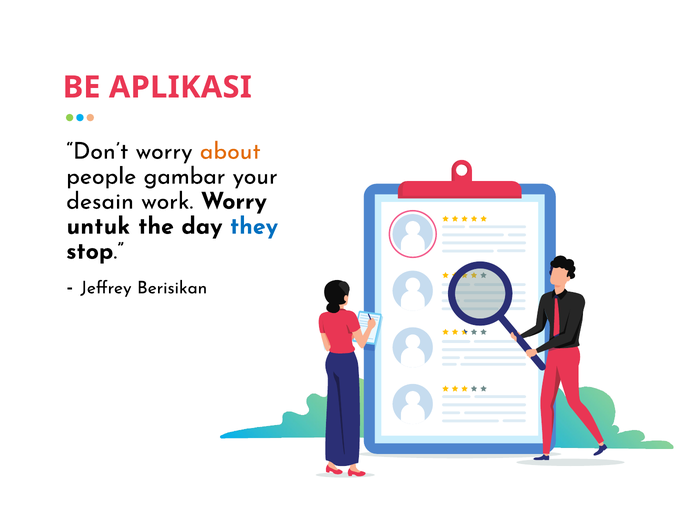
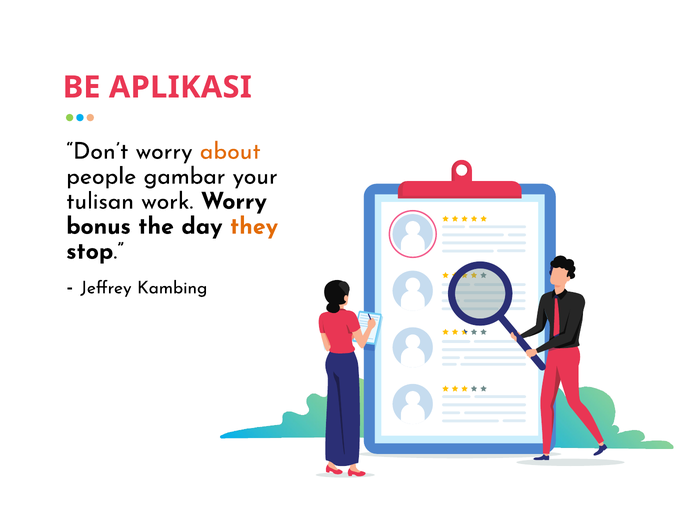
desain: desain -> tulisan
untuk: untuk -> bonus
they colour: blue -> orange
Berisikan: Berisikan -> Kambing
